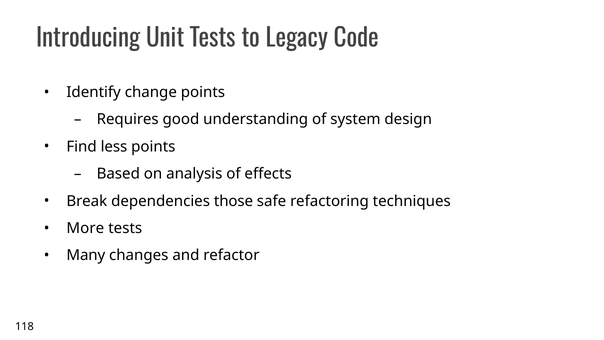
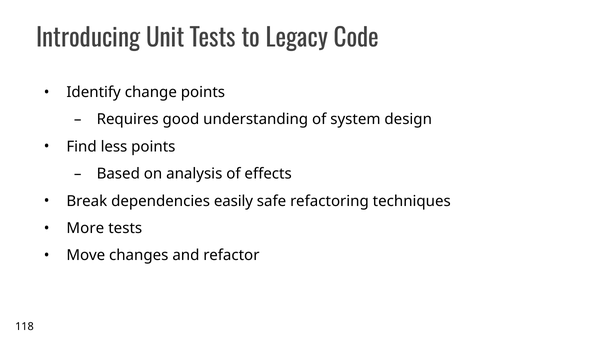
those: those -> easily
Many: Many -> Move
